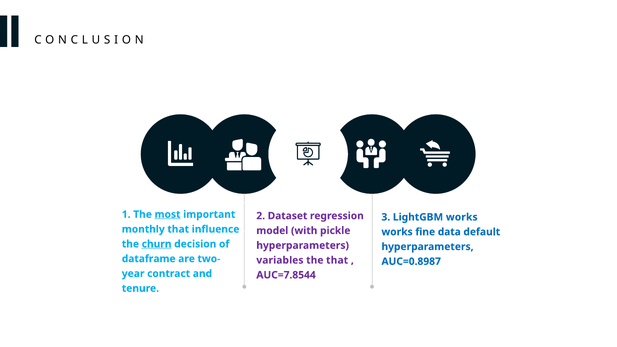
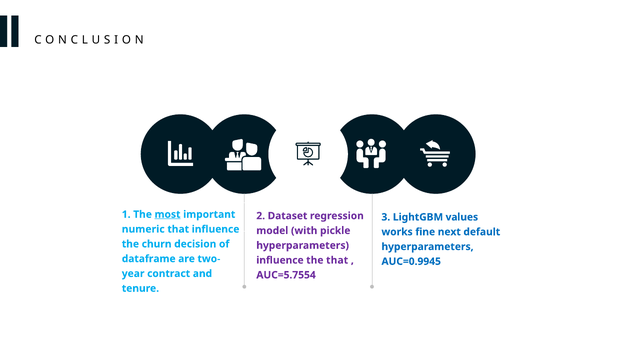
LightGBM works: works -> values
monthly: monthly -> numeric
data: data -> next
churn underline: present -> none
variables at (280, 260): variables -> influence
AUC=0.8987: AUC=0.8987 -> AUC=0.9945
AUC=7.8544: AUC=7.8544 -> AUC=5.7554
